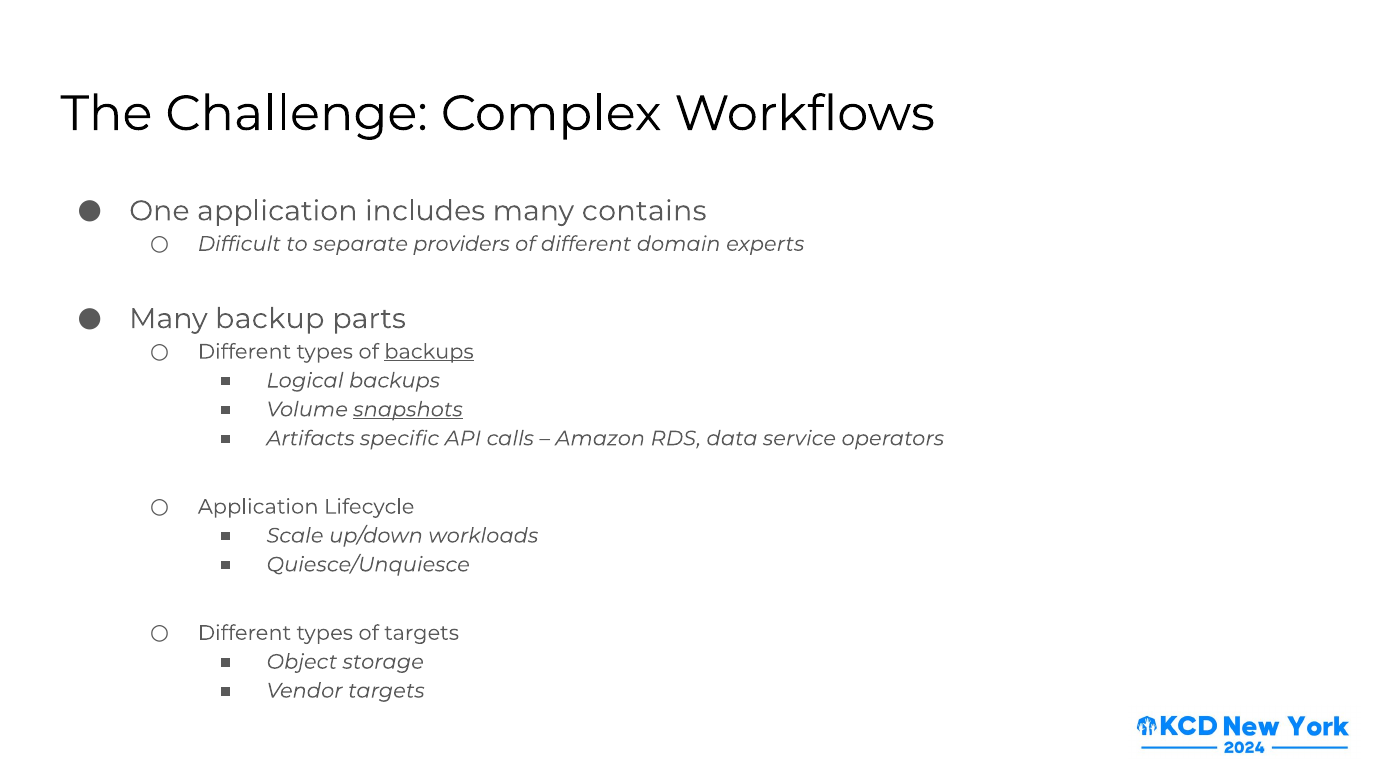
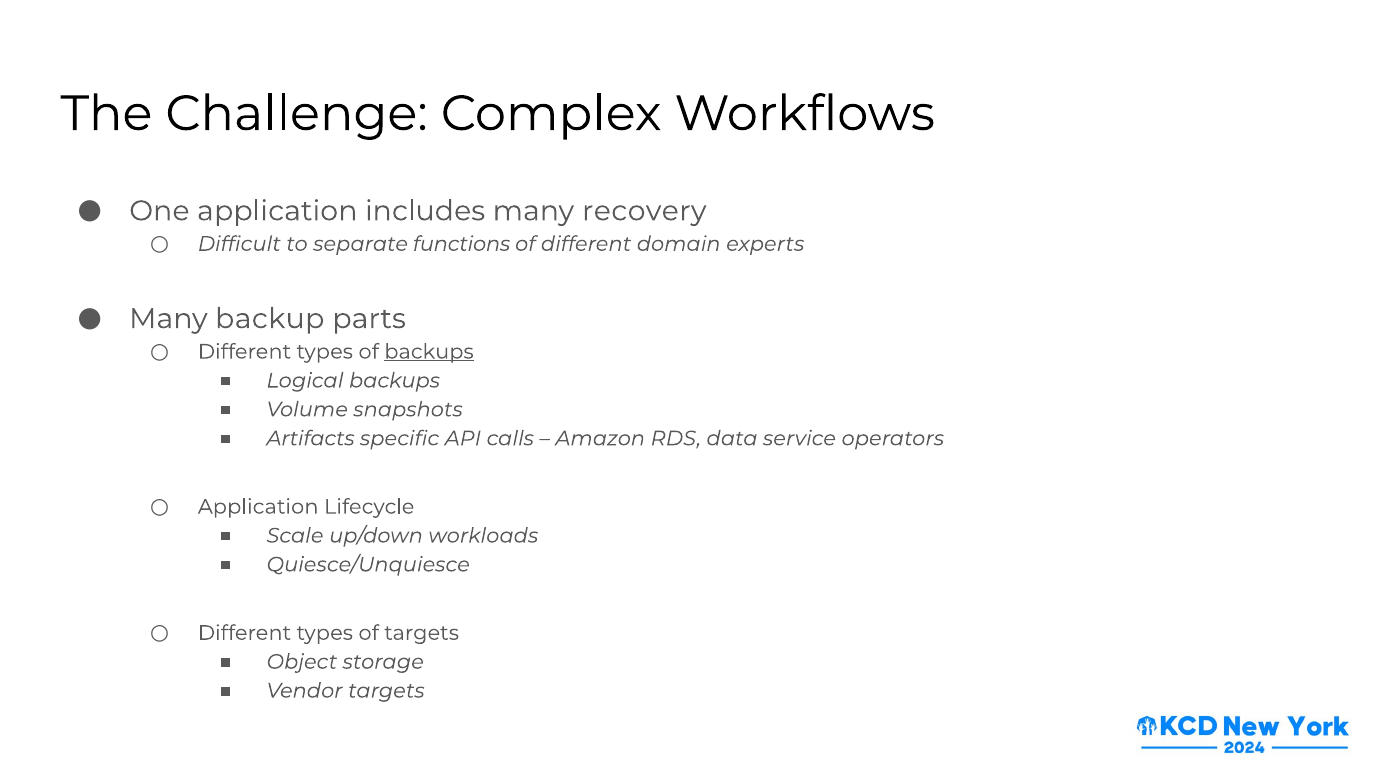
contains: contains -> recovery
providers: providers -> functions
snapshots underline: present -> none
